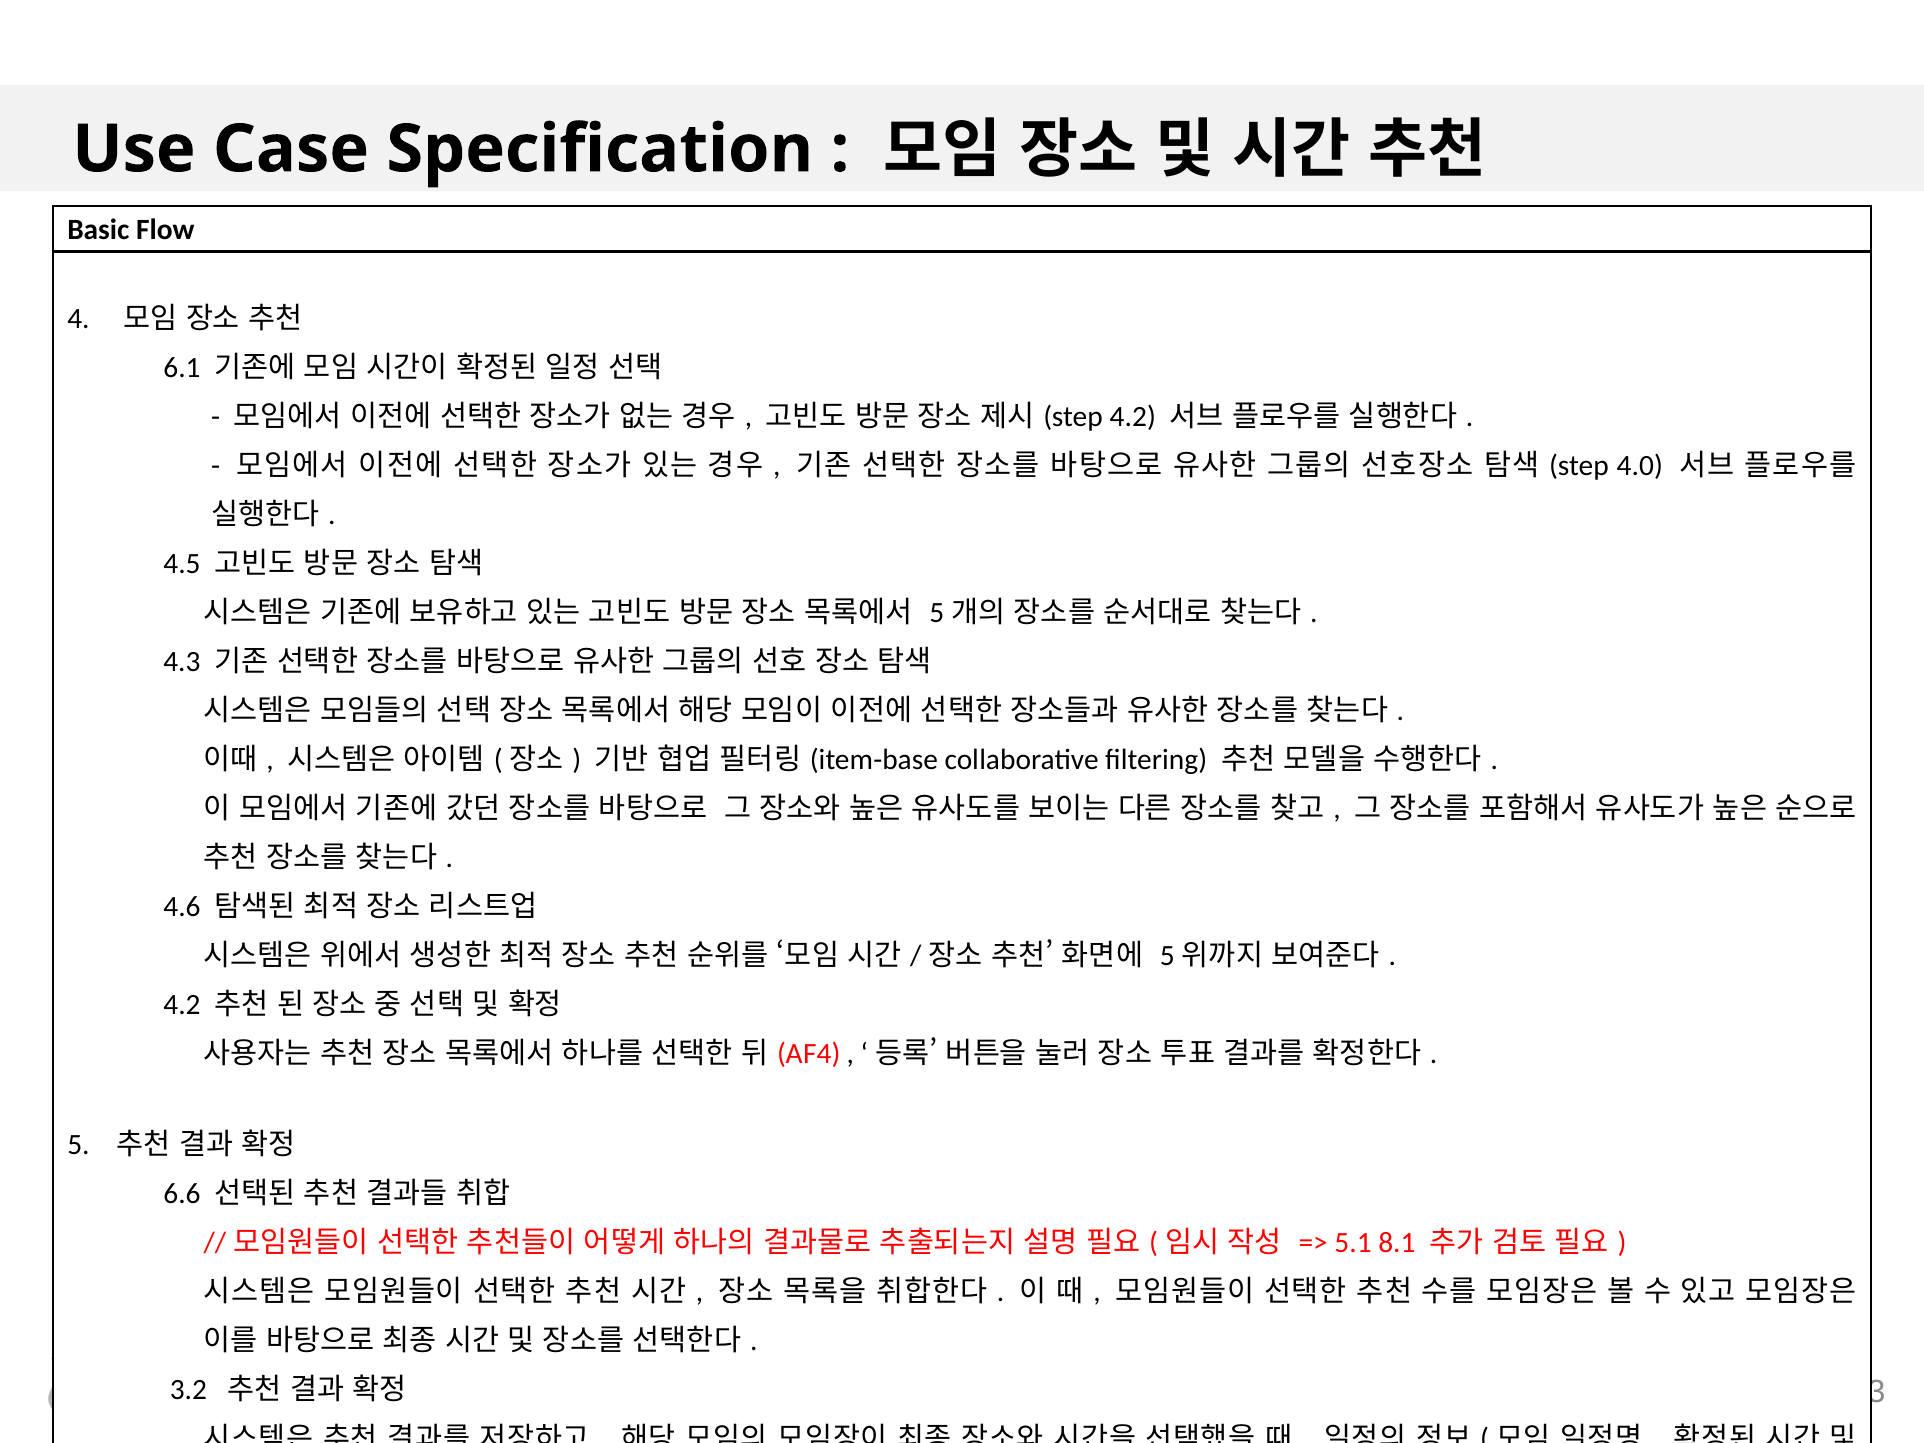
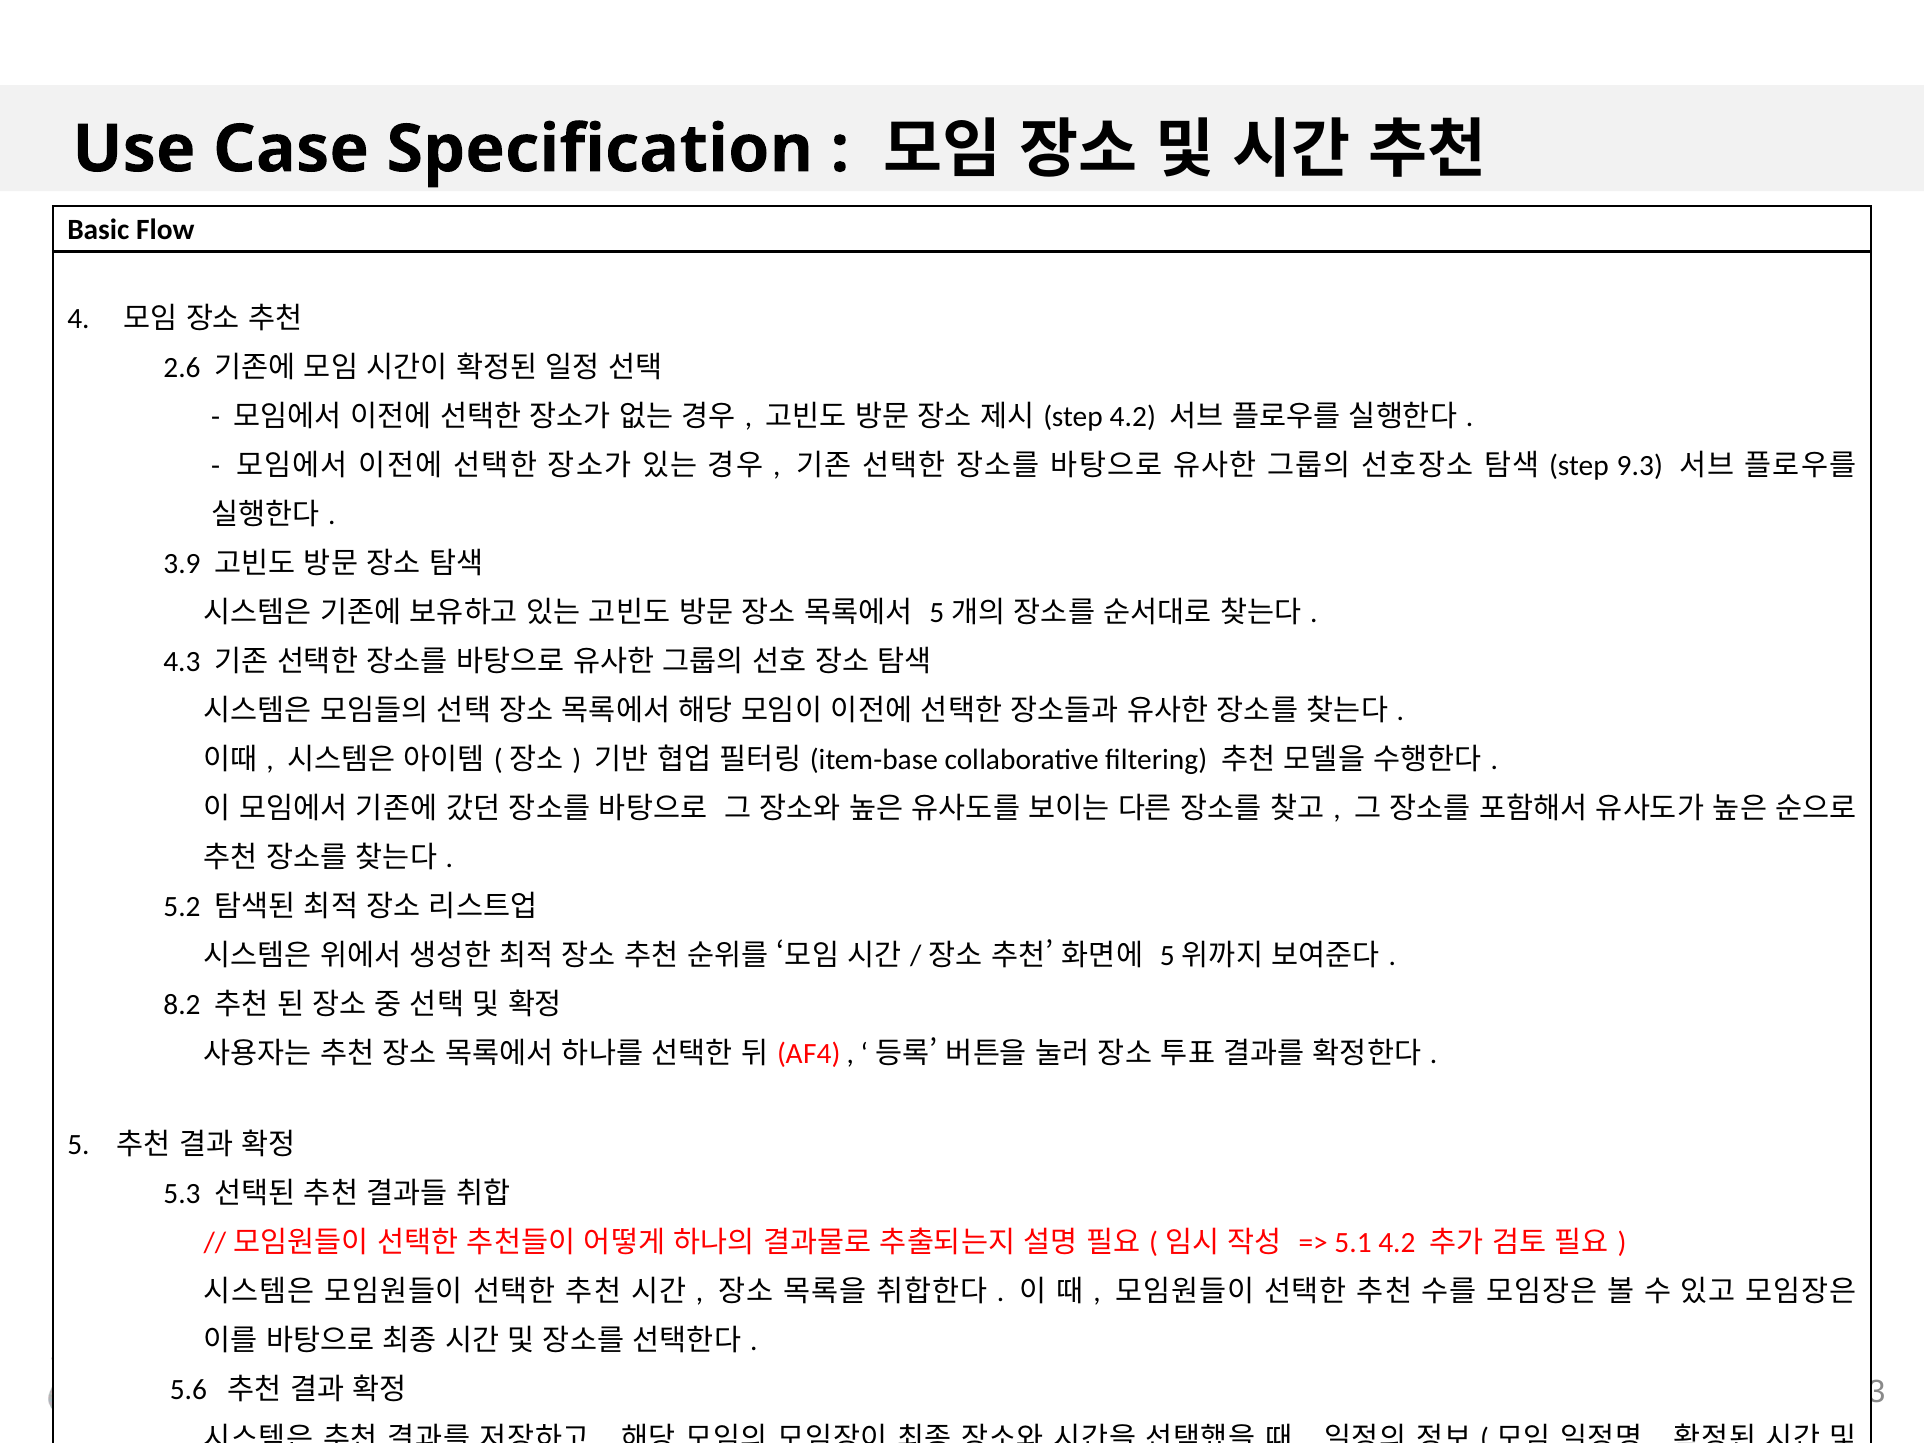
6.1: 6.1 -> 2.6
4.0: 4.0 -> 9.3
4.5: 4.5 -> 3.9
4.6: 4.6 -> 5.2
4.2 at (182, 1005): 4.2 -> 8.2
6.6: 6.6 -> 5.3
5.1 8.1: 8.1 -> 4.2
3.2: 3.2 -> 5.6
